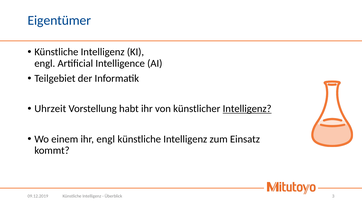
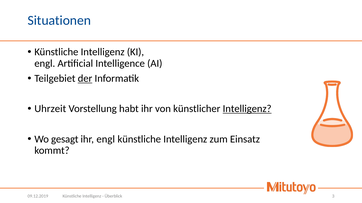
Eigentümer: Eigentümer -> Situationen
der underline: none -> present
einem: einem -> gesagt
